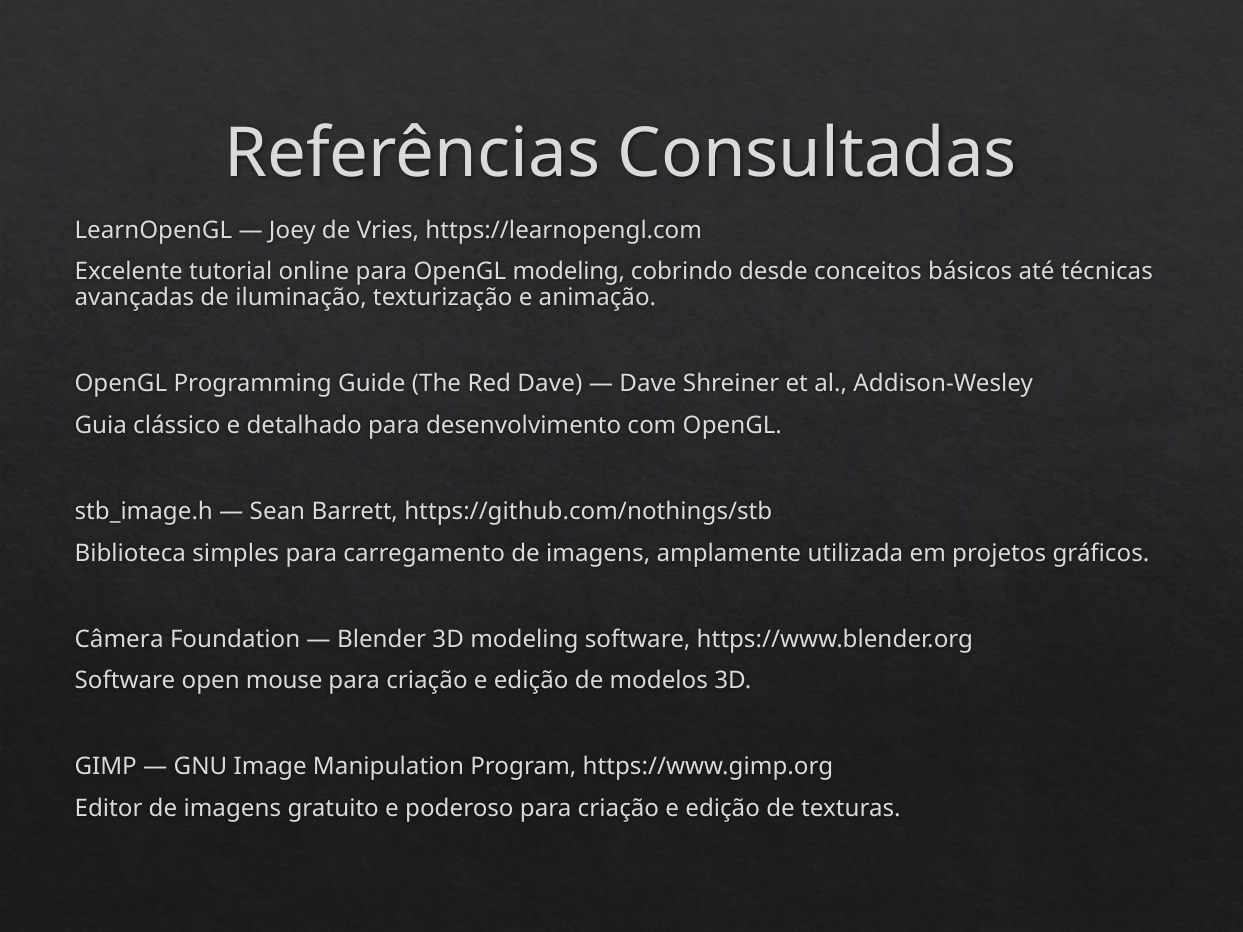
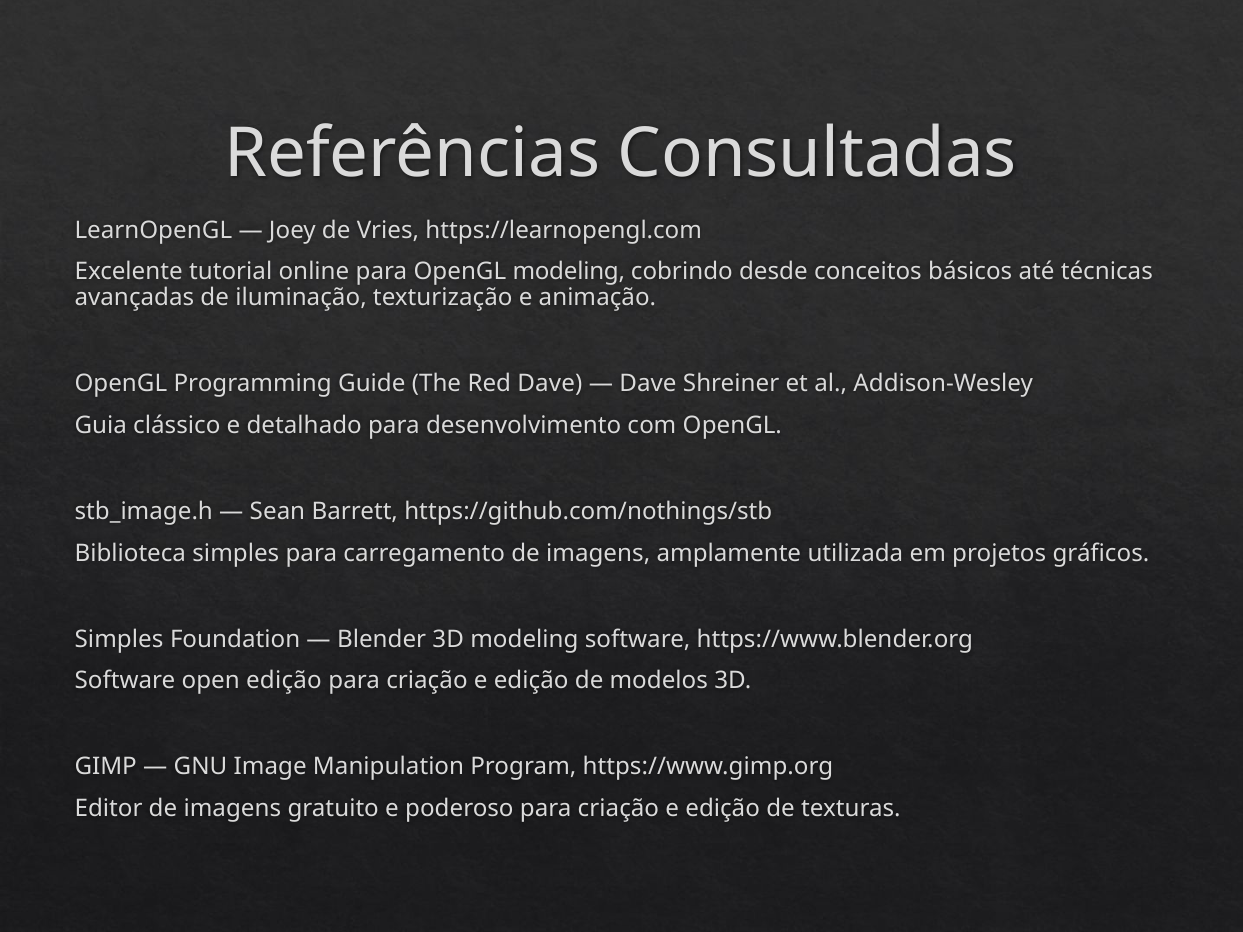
Câmera at (119, 639): Câmera -> Simples
open mouse: mouse -> edição
